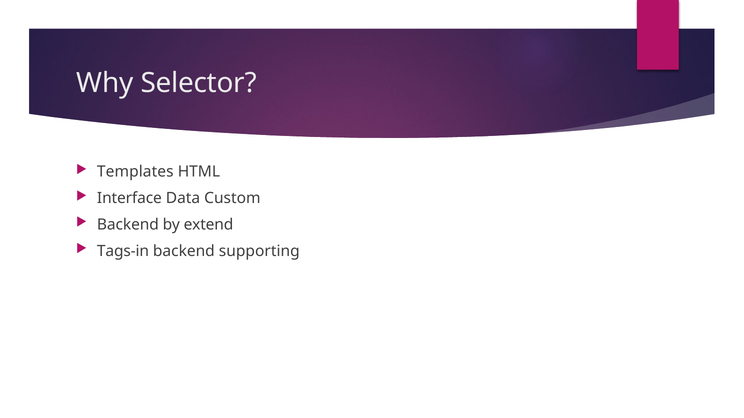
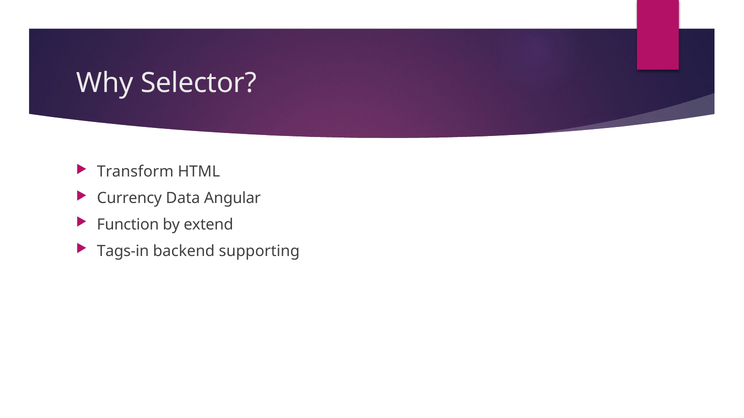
Templates: Templates -> Transform
Interface: Interface -> Currency
Custom: Custom -> Angular
Backend at (128, 225): Backend -> Function
